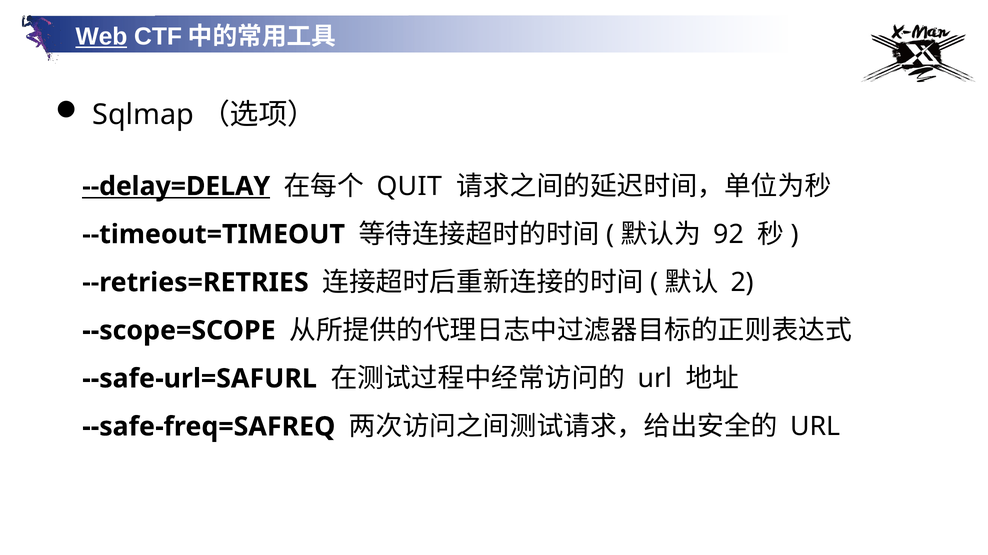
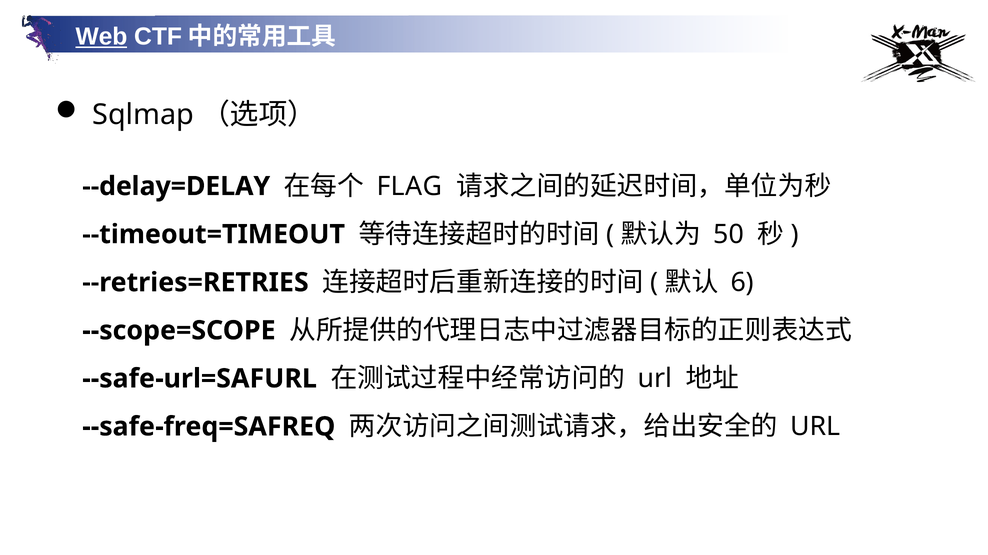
--delay=DELAY underline: present -> none
QUIT: QUIT -> FLAG
92: 92 -> 50
2: 2 -> 6
